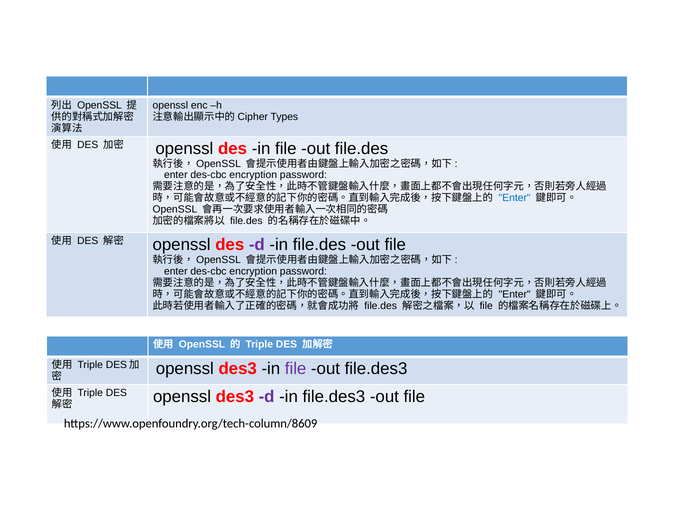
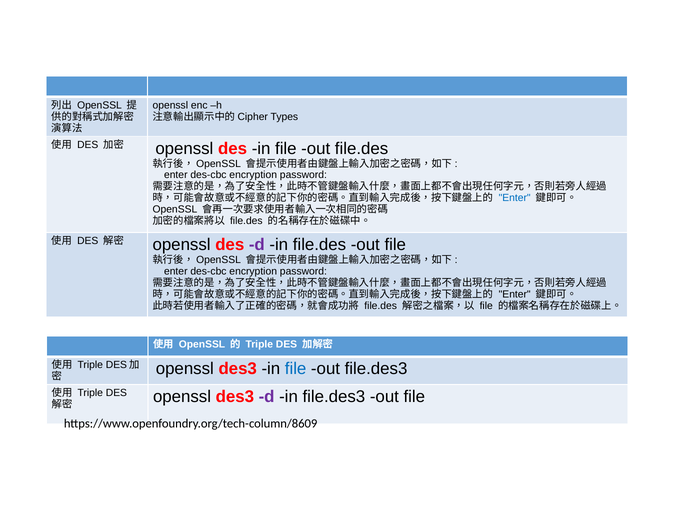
file at (296, 368) colour: purple -> blue
